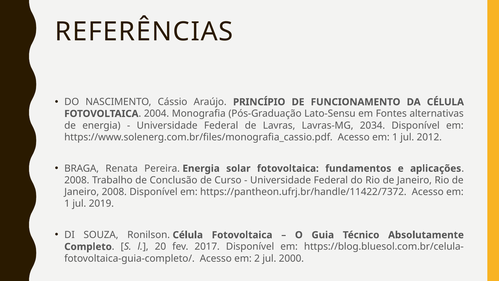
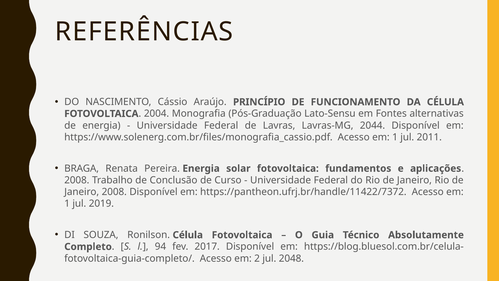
2034: 2034 -> 2044
2012: 2012 -> 2011
20: 20 -> 94
2000: 2000 -> 2048
